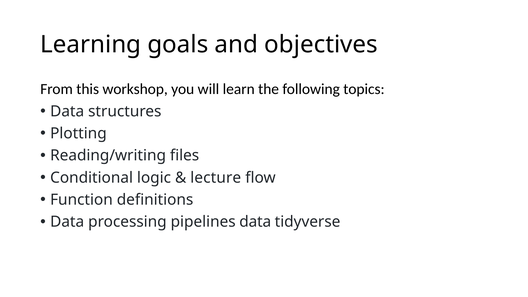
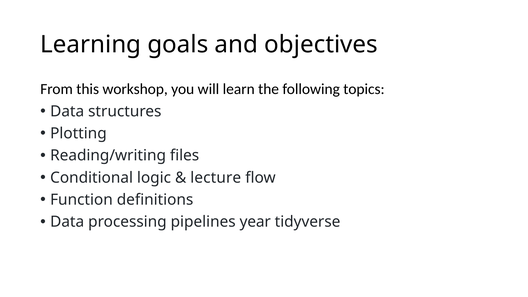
pipelines data: data -> year
